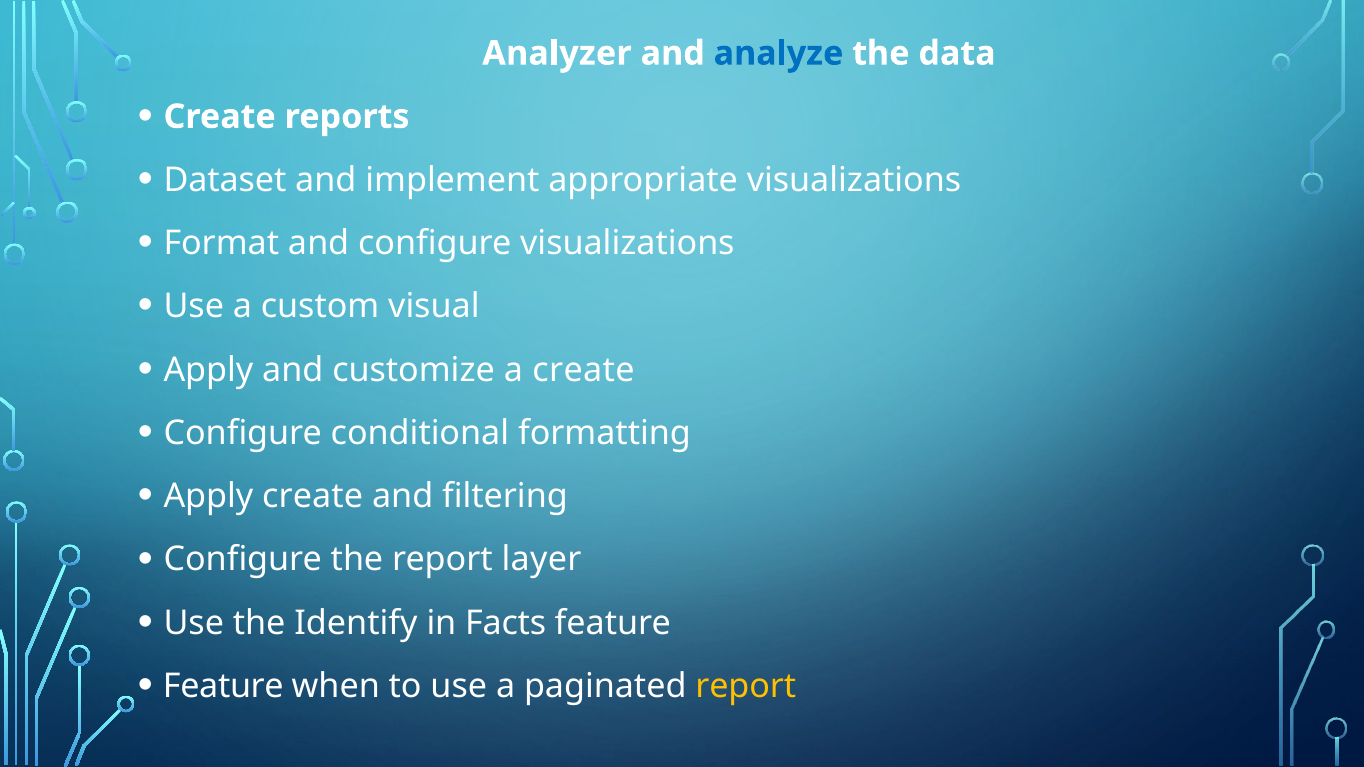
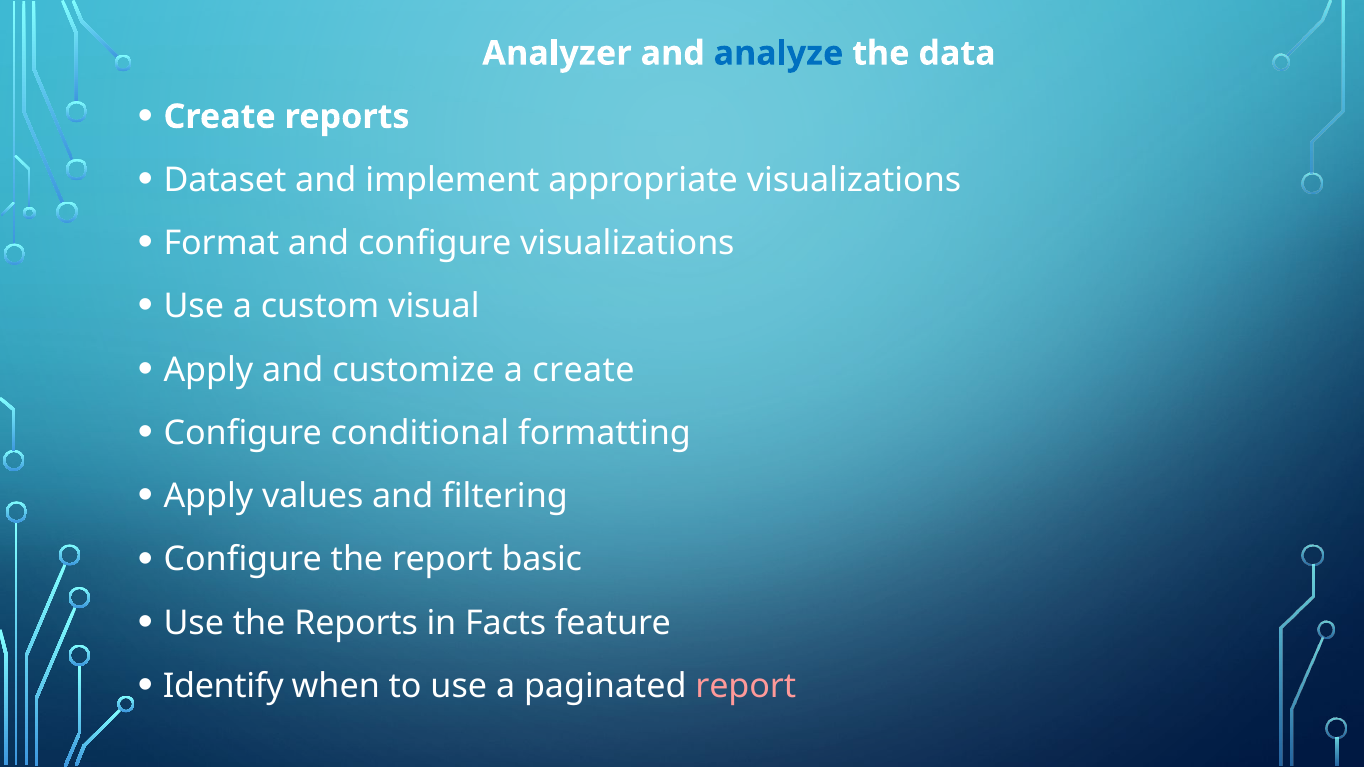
Apply create: create -> values
layer: layer -> basic
the Identify: Identify -> Reports
Feature at (223, 687): Feature -> Identify
report at (746, 687) colour: yellow -> pink
